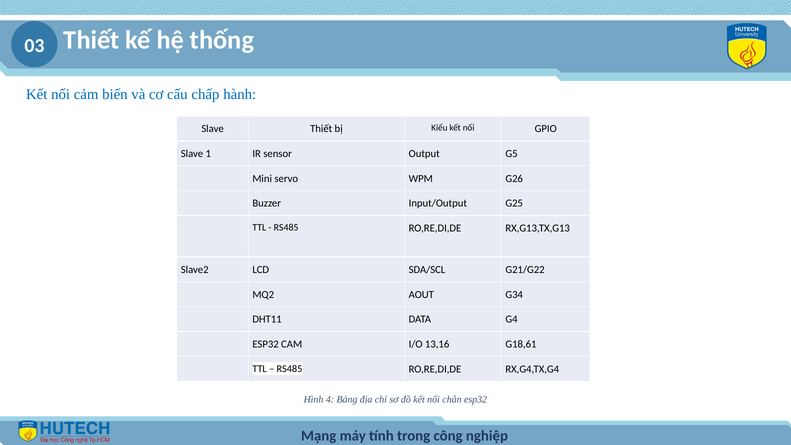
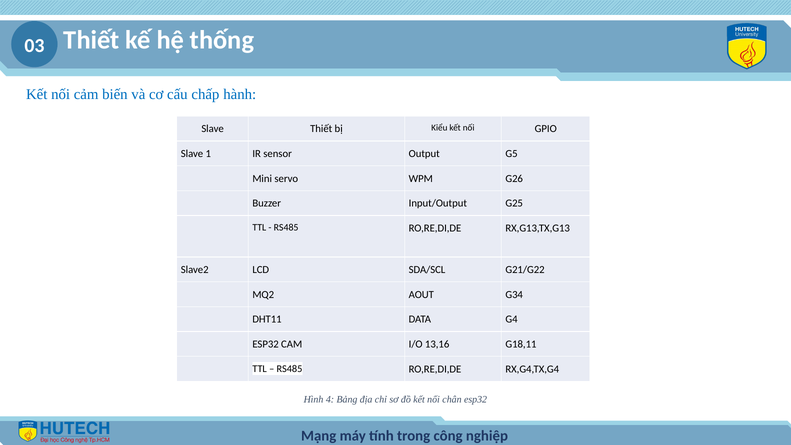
G18,61: G18,61 -> G18,11
